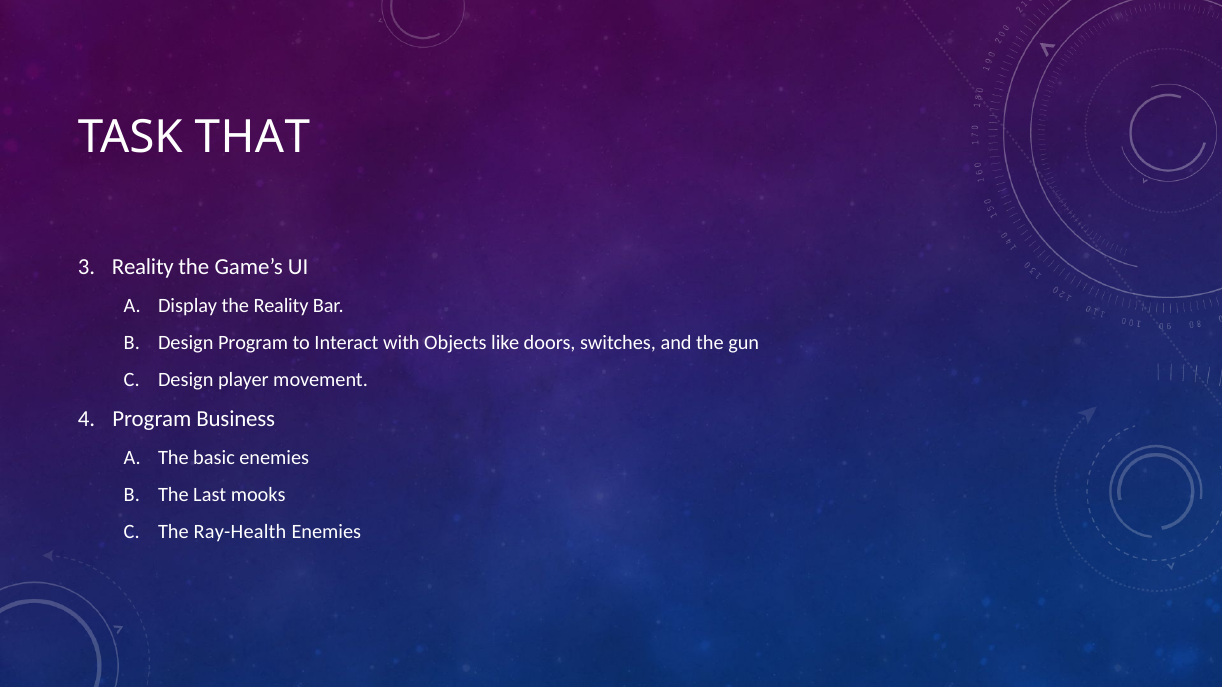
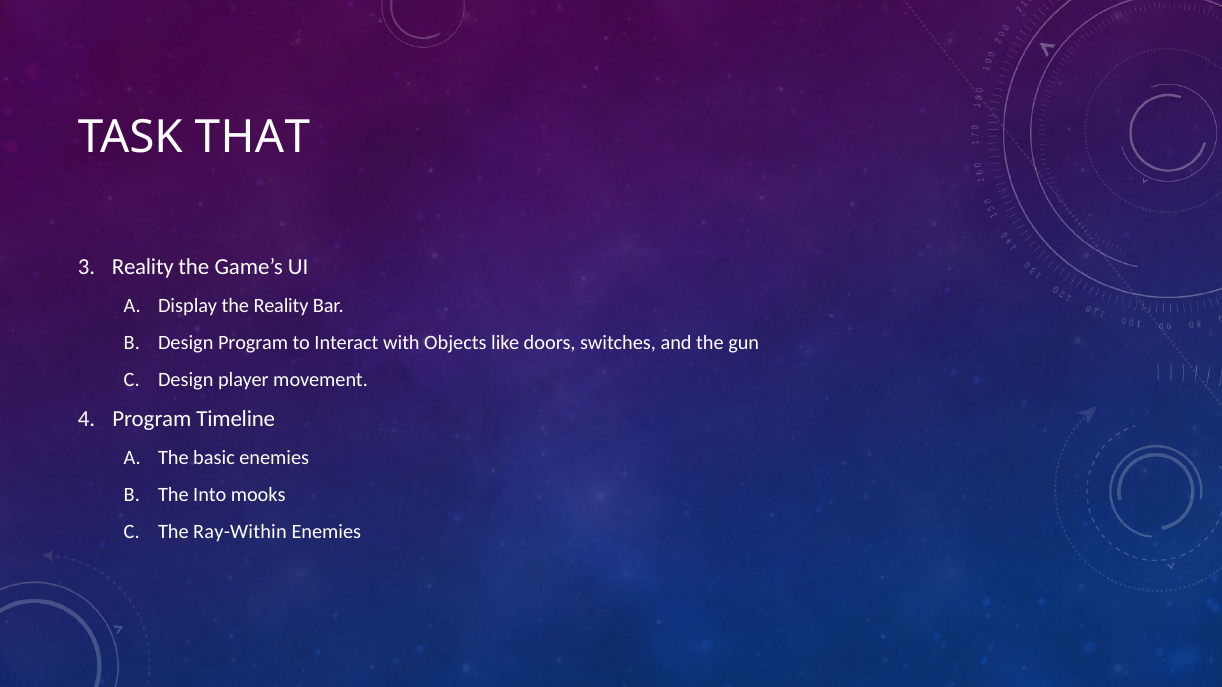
Business: Business -> Timeline
Last: Last -> Into
Ray-Health: Ray-Health -> Ray-Within
